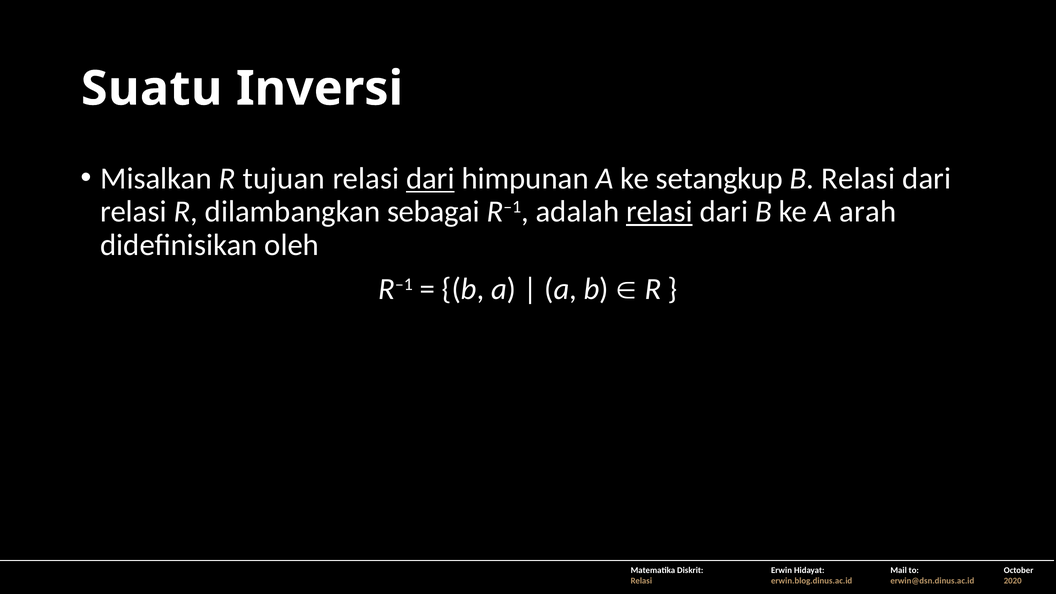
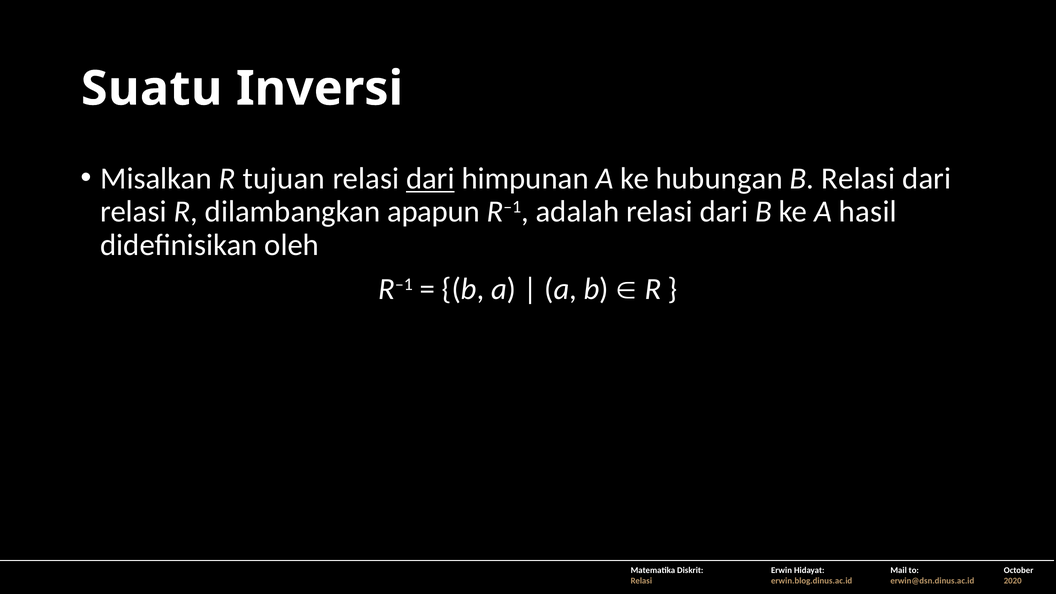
setangkup: setangkup -> hubungan
sebagai: sebagai -> apapun
relasi at (659, 212) underline: present -> none
arah: arah -> hasil
